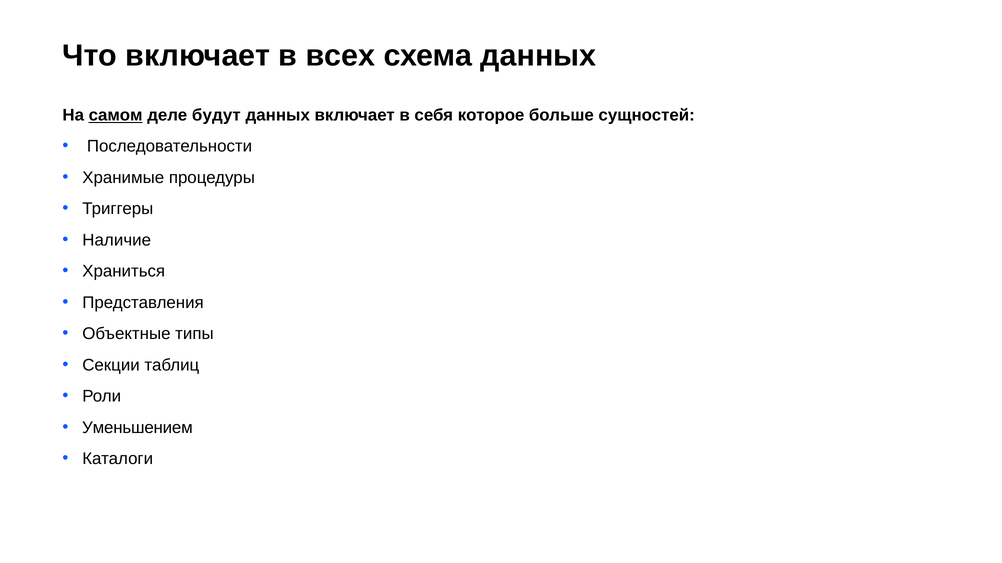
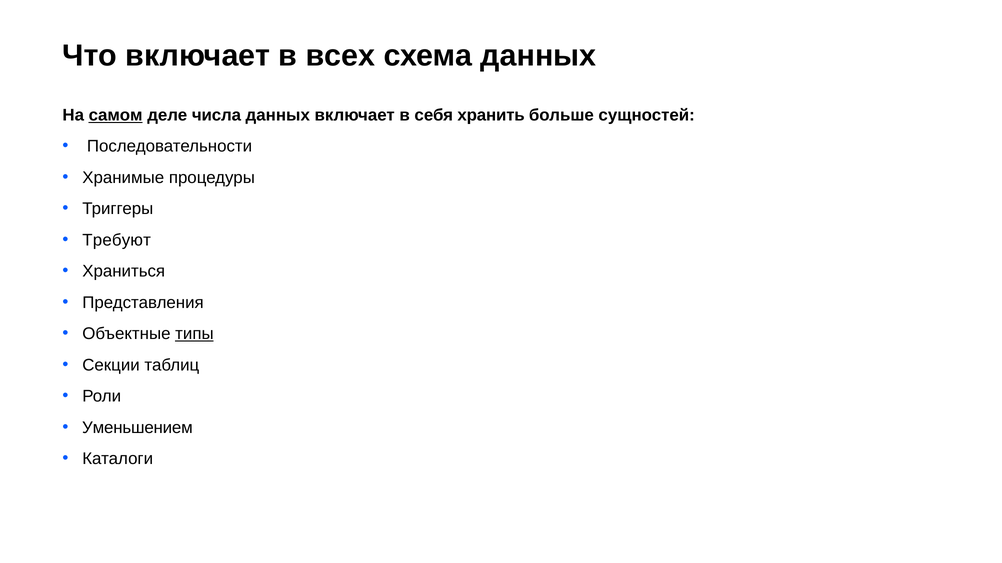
будут: будут -> числа
которое: которое -> хранить
Наличие: Наличие -> Требуют
типы underline: none -> present
